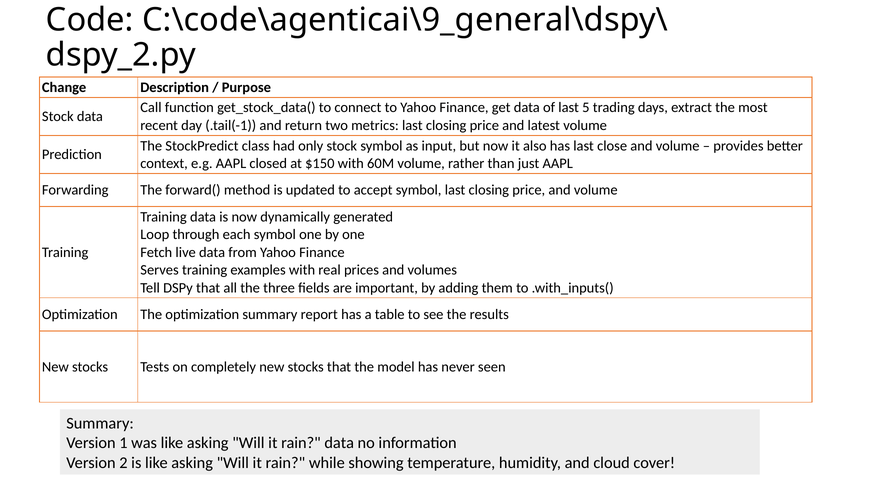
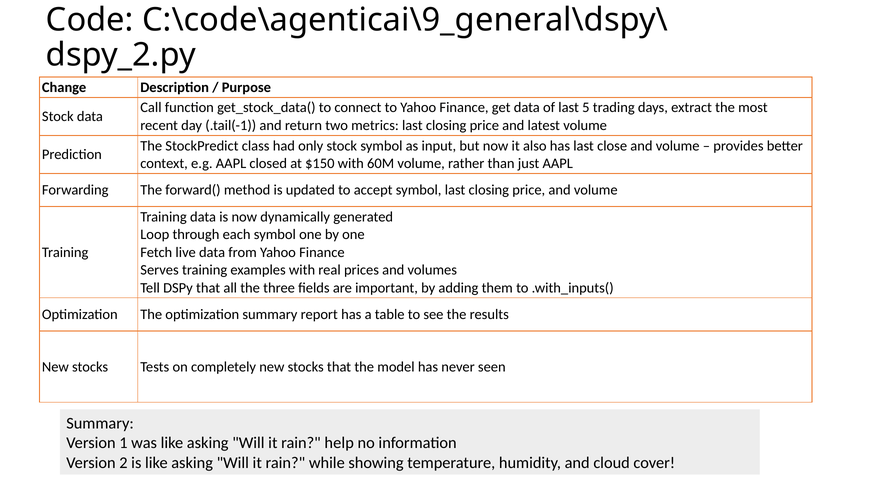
rain data: data -> help
